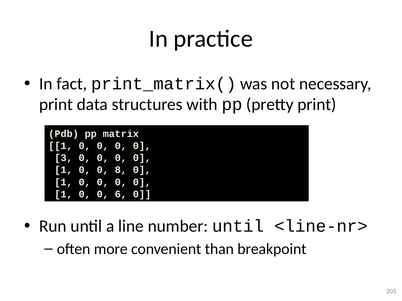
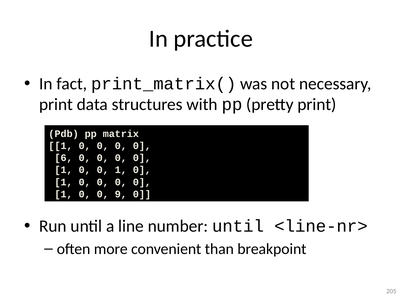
3: 3 -> 6
1 0 0 8: 8 -> 1
6: 6 -> 9
